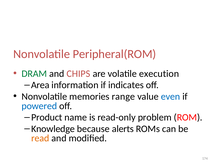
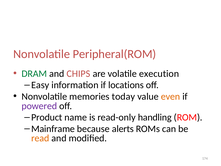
Area: Area -> Easy
indicates: indicates -> locations
range: range -> today
even colour: blue -> orange
powered colour: blue -> purple
problem: problem -> handling
Knowledge: Knowledge -> Mainframe
